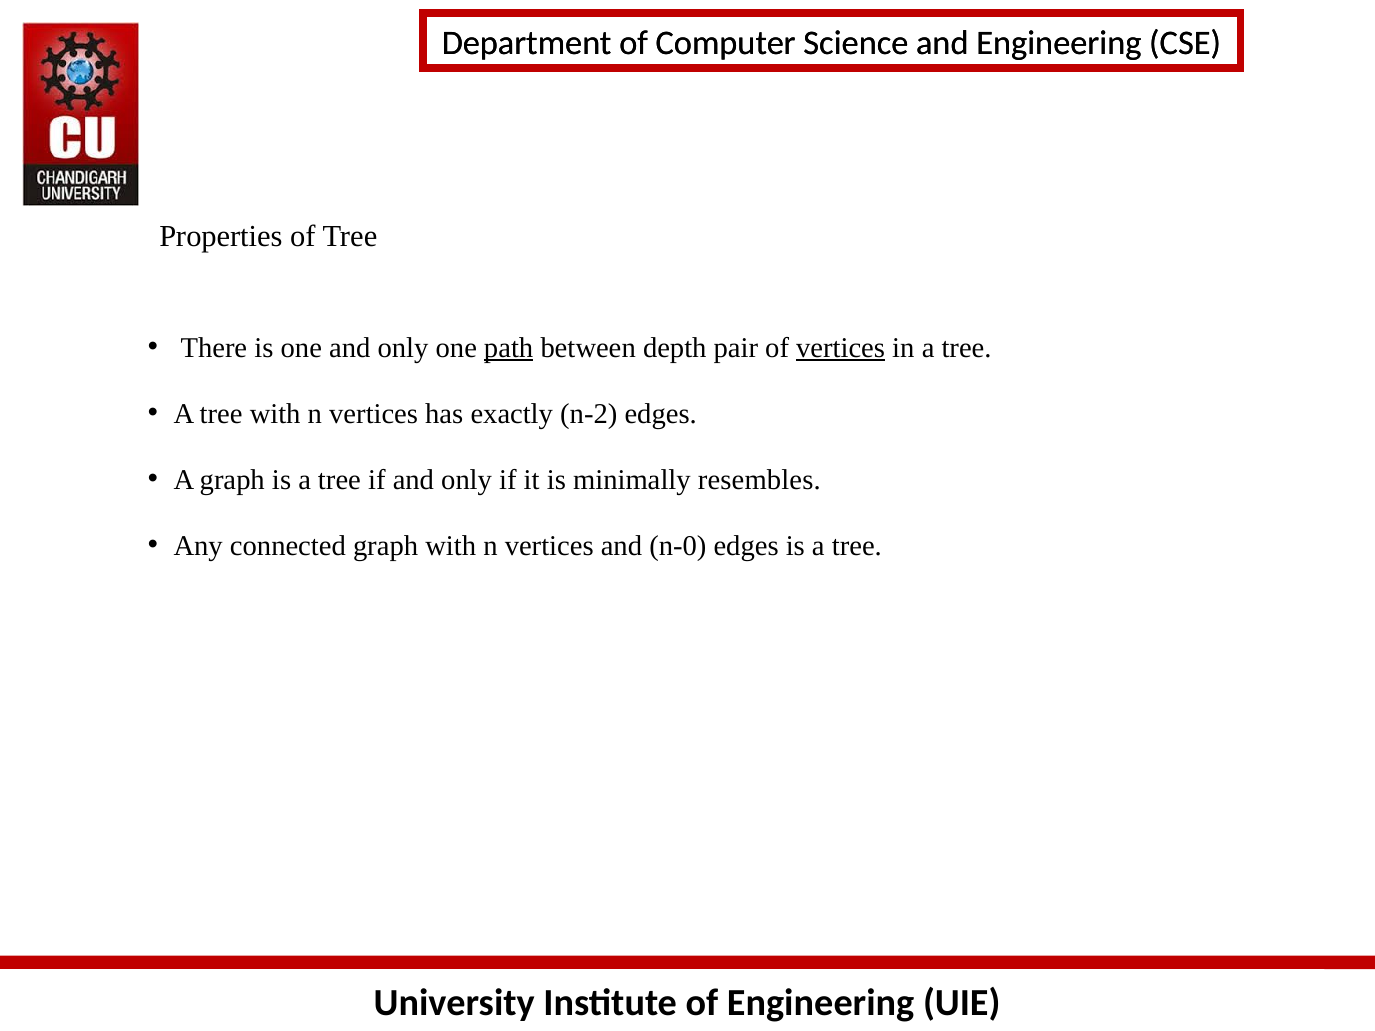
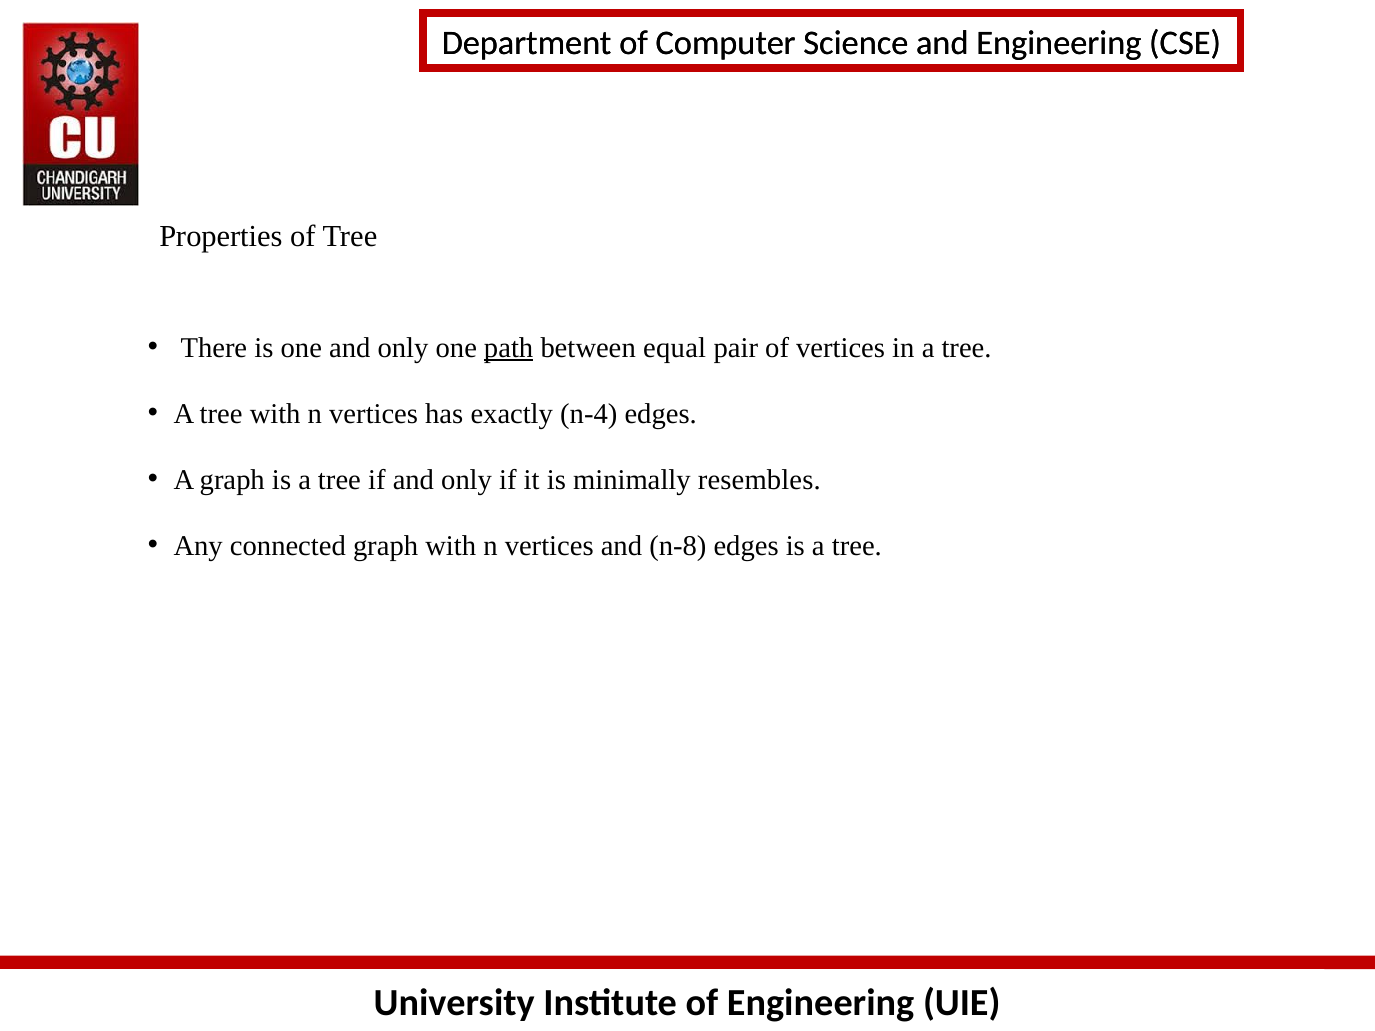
depth: depth -> equal
vertices at (841, 348) underline: present -> none
n-2: n-2 -> n-4
n-0: n-0 -> n-8
